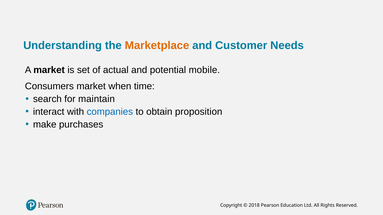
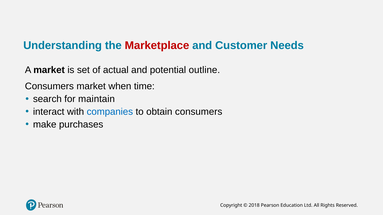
Marketplace colour: orange -> red
mobile: mobile -> outline
obtain proposition: proposition -> consumers
